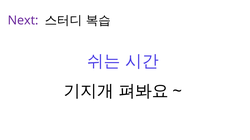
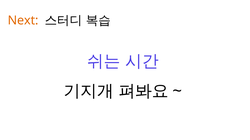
Next colour: purple -> orange
